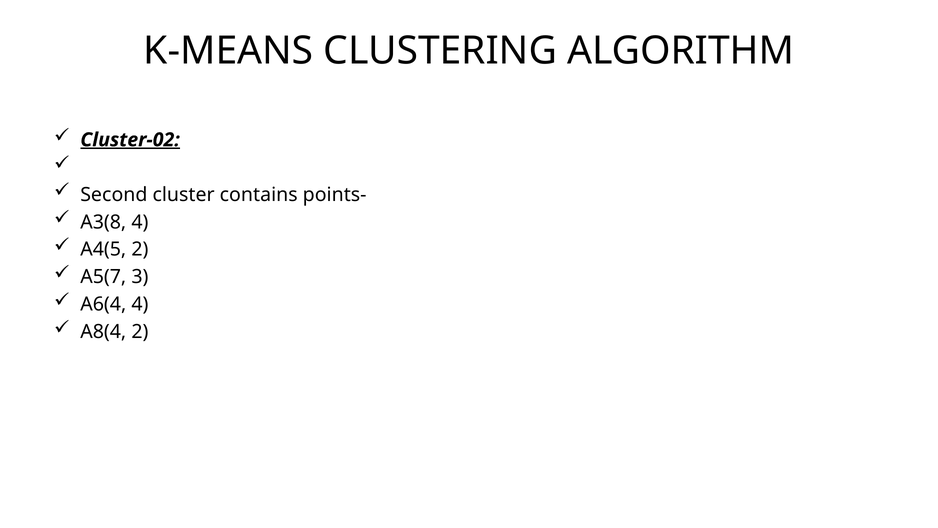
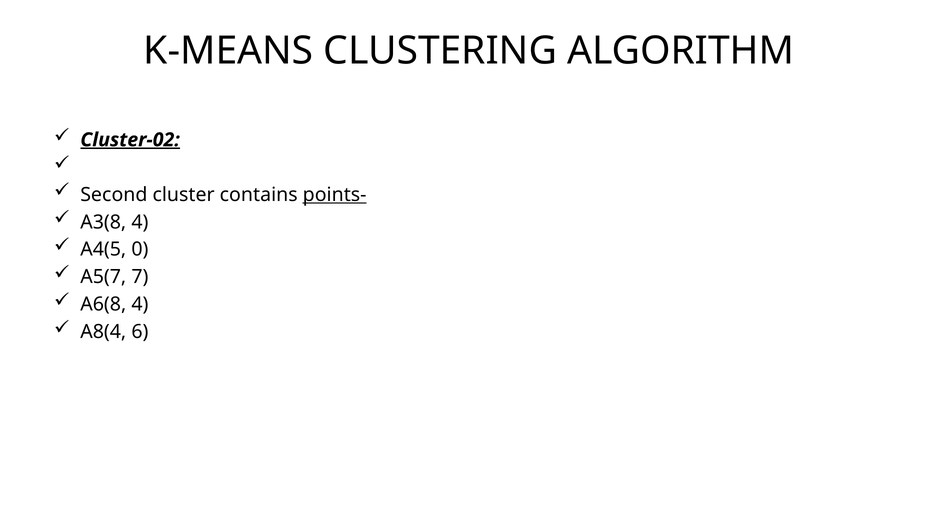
points- underline: none -> present
A4(5 2: 2 -> 0
3: 3 -> 7
A6(4: A6(4 -> A6(8
A8(4 2: 2 -> 6
